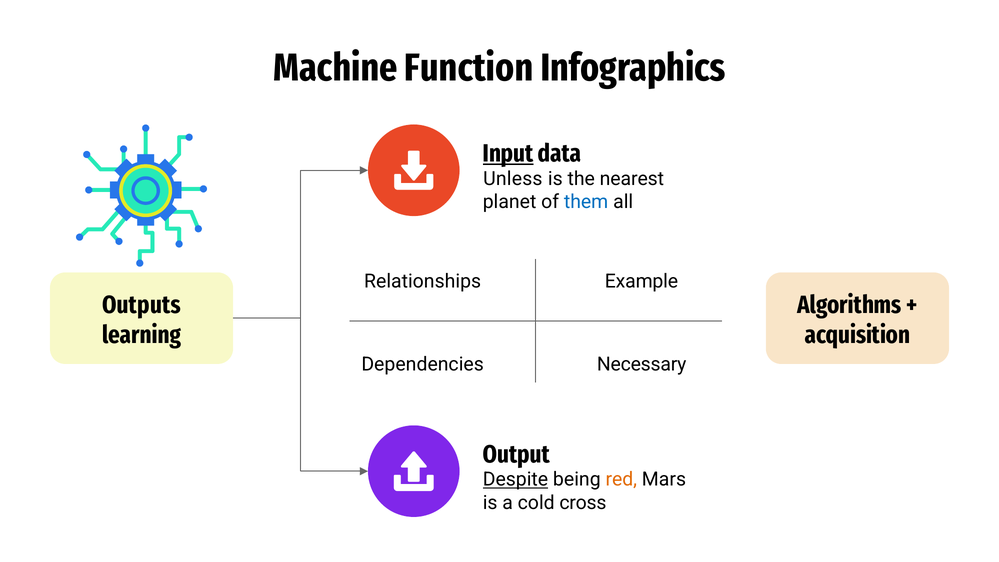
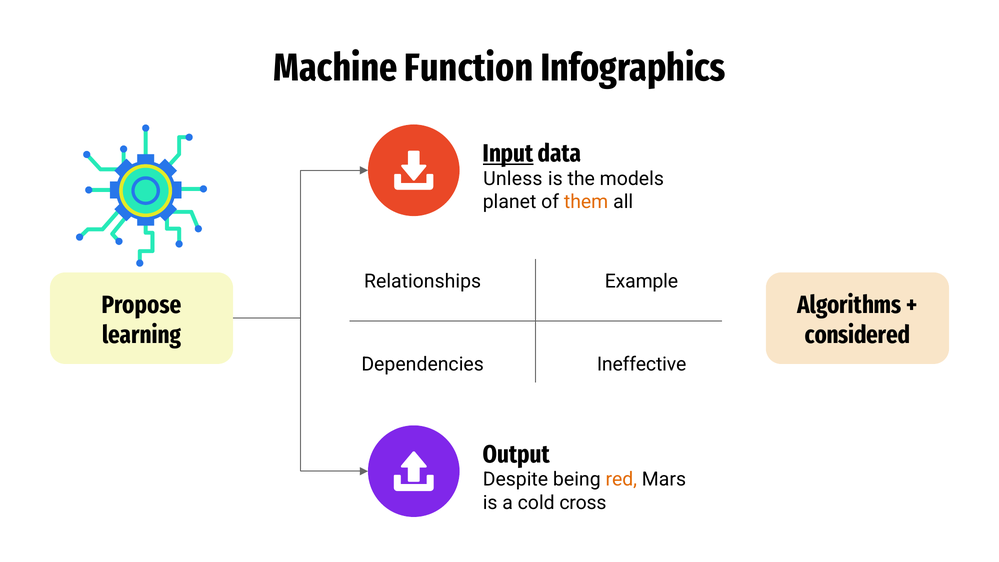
nearest: nearest -> models
them colour: blue -> orange
Outputs: Outputs -> Propose
acquisition: acquisition -> considered
Necessary: Necessary -> Ineffective
Despite underline: present -> none
